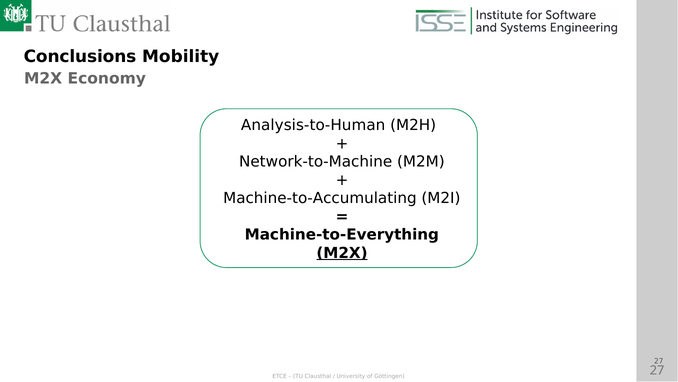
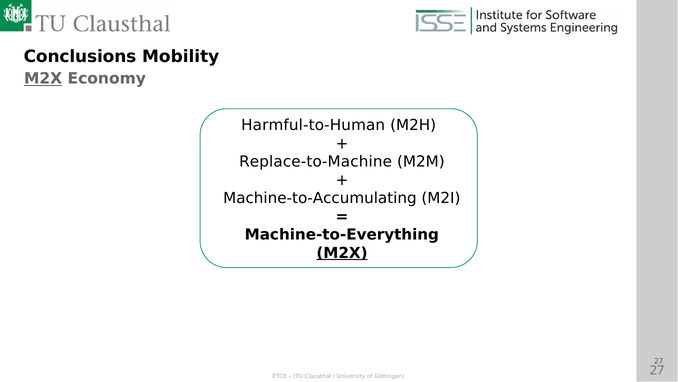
M2X at (43, 78) underline: none -> present
Analysis-to-Human: Analysis-to-Human -> Harmful-to-Human
Network-to-Machine: Network-to-Machine -> Replace-to-Machine
